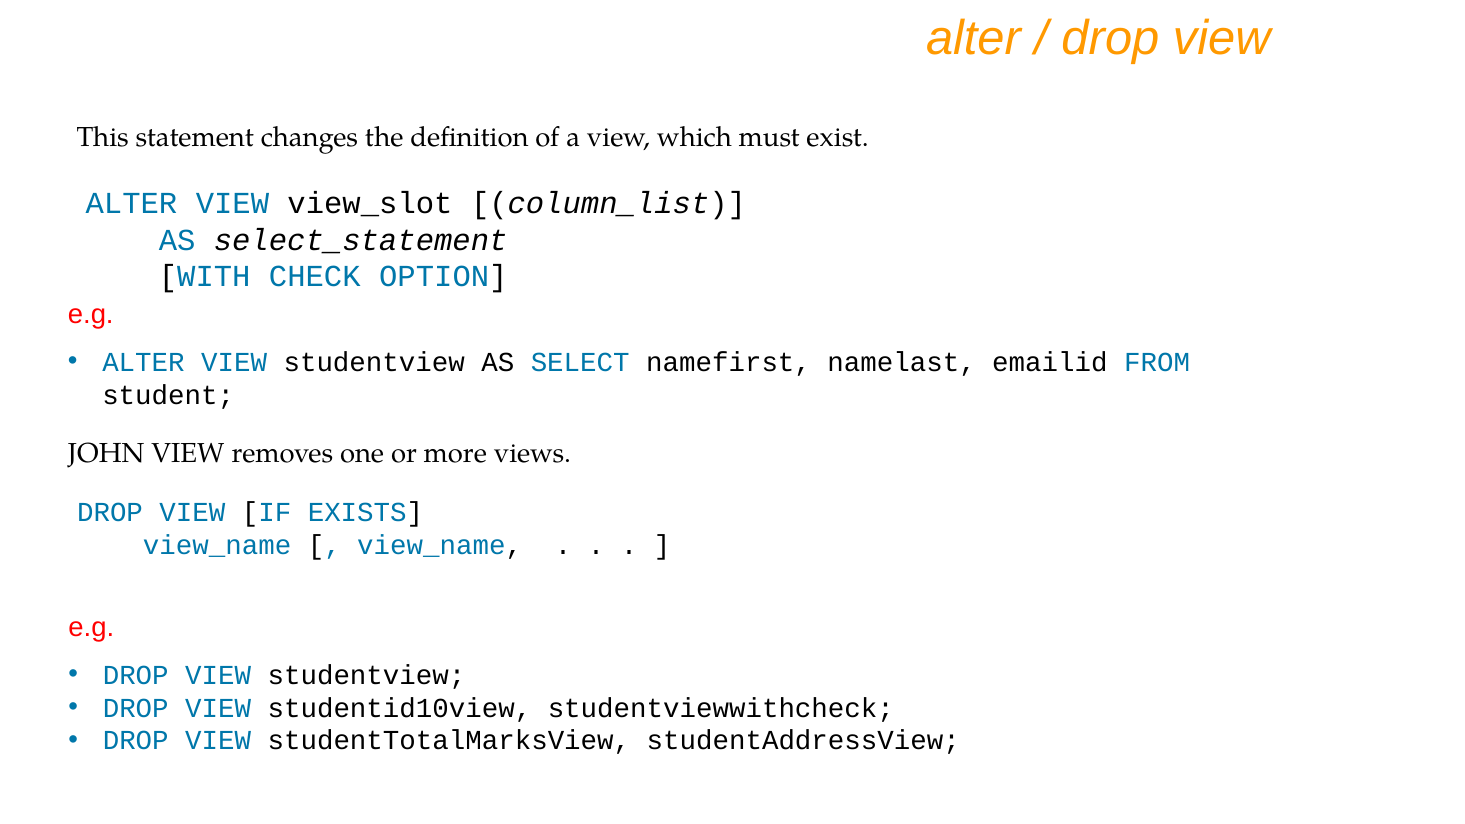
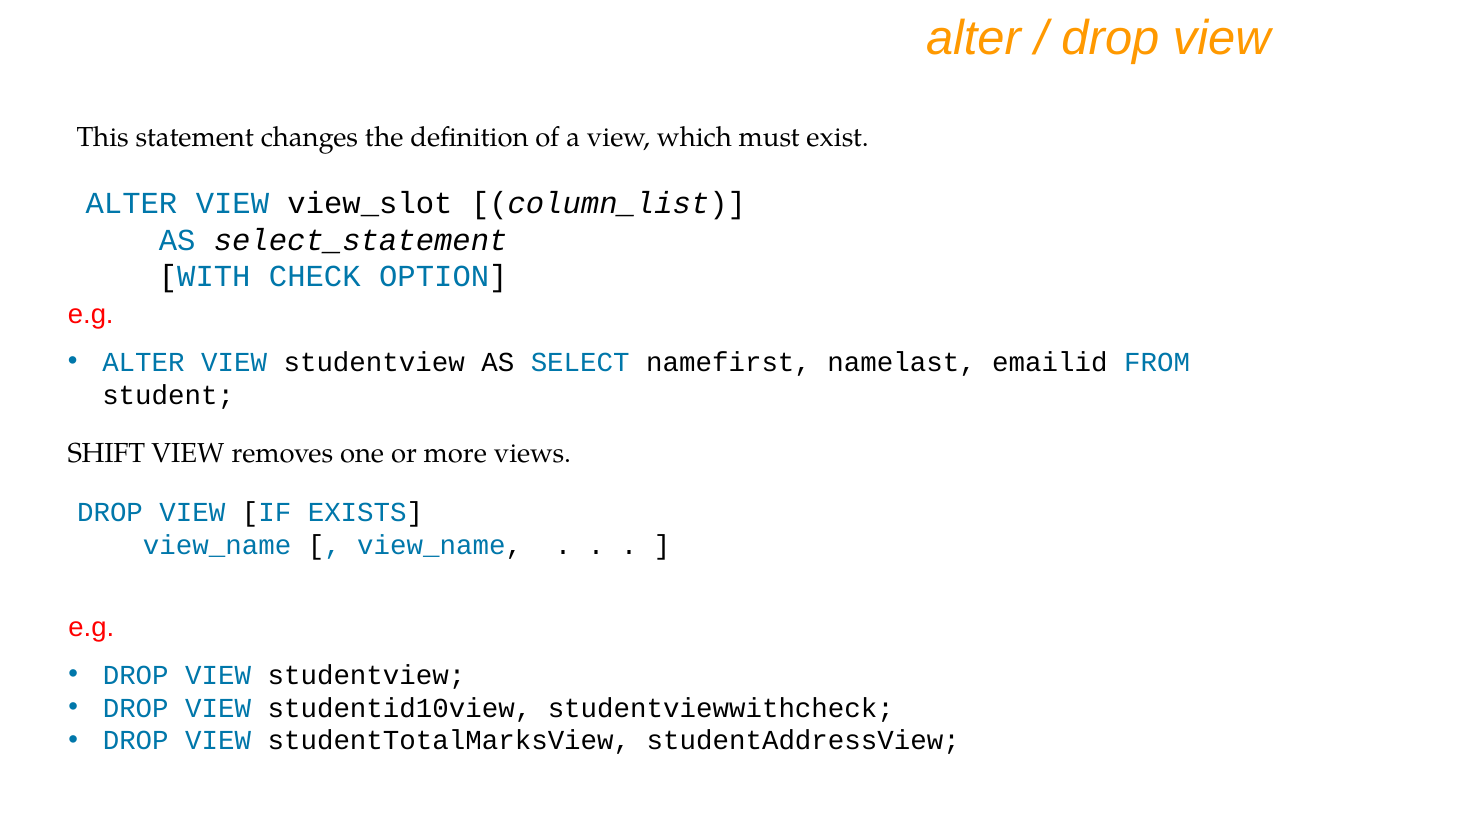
JOHN: JOHN -> SHIFT
